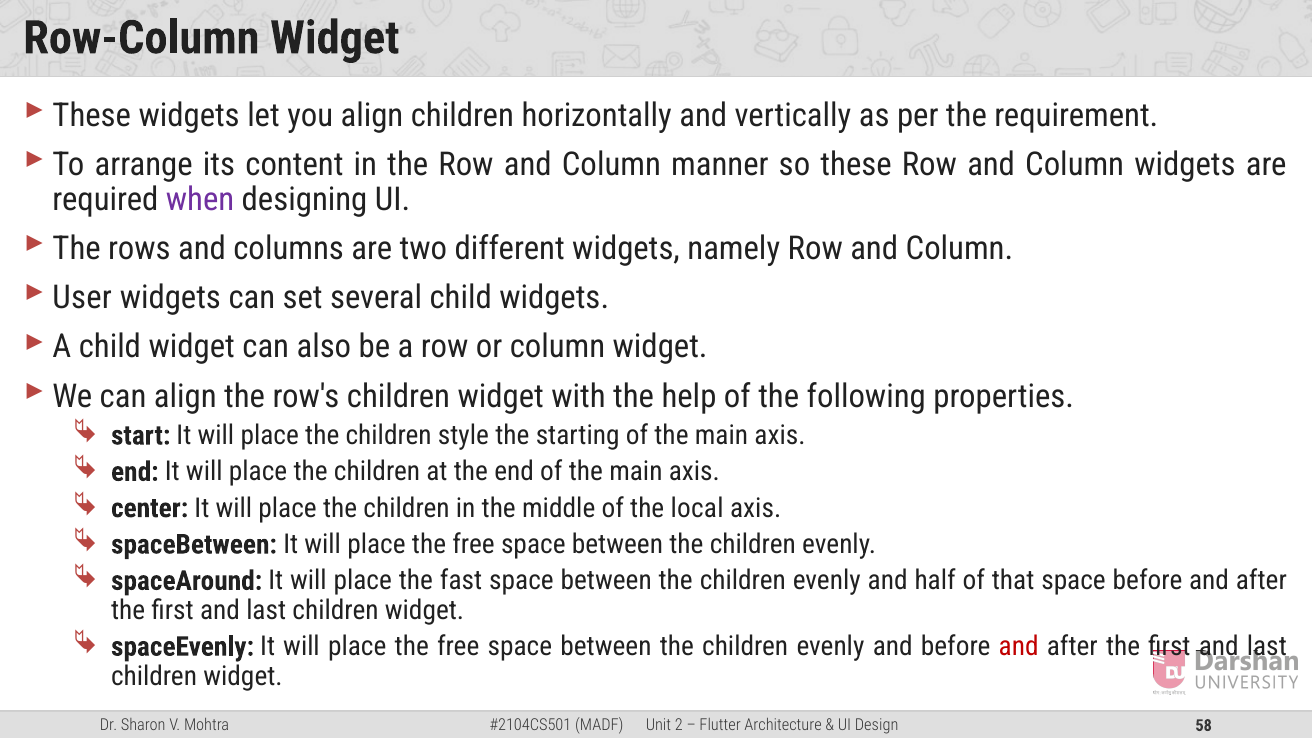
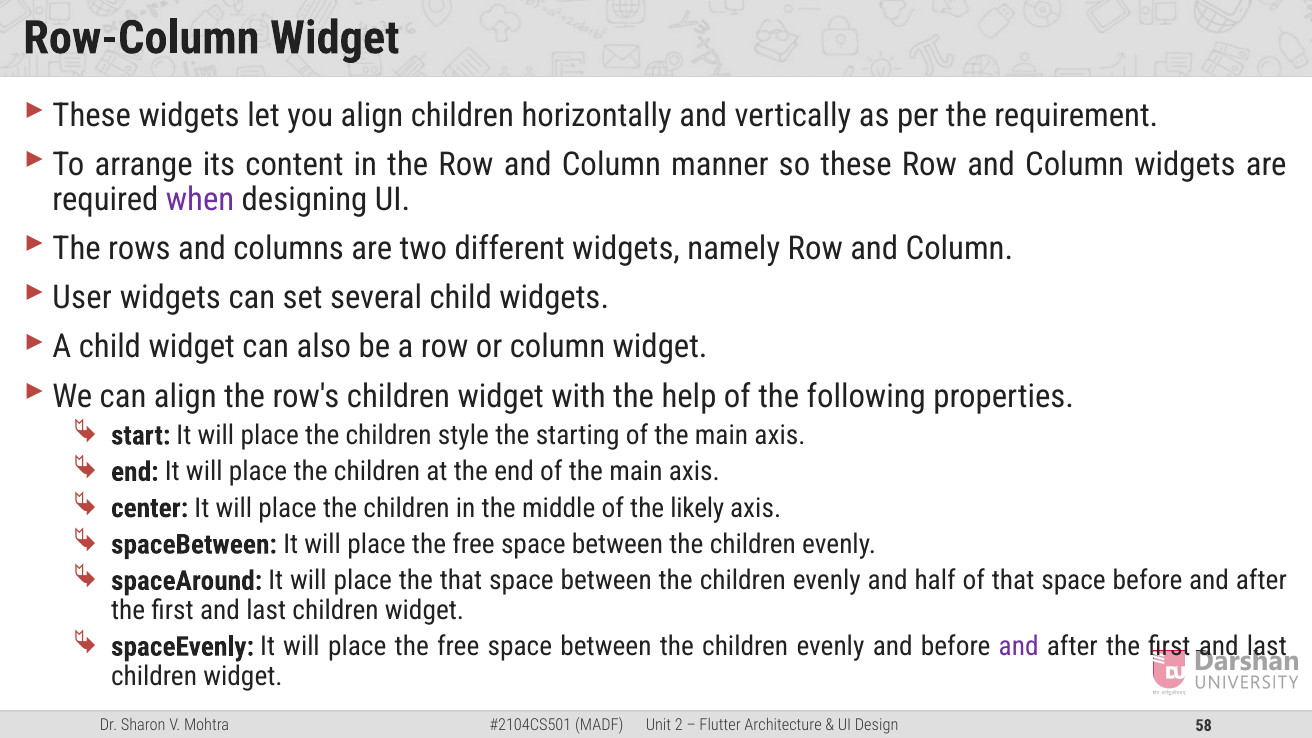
local: local -> likely
the fast: fast -> that
and at (1019, 647) colour: red -> purple
